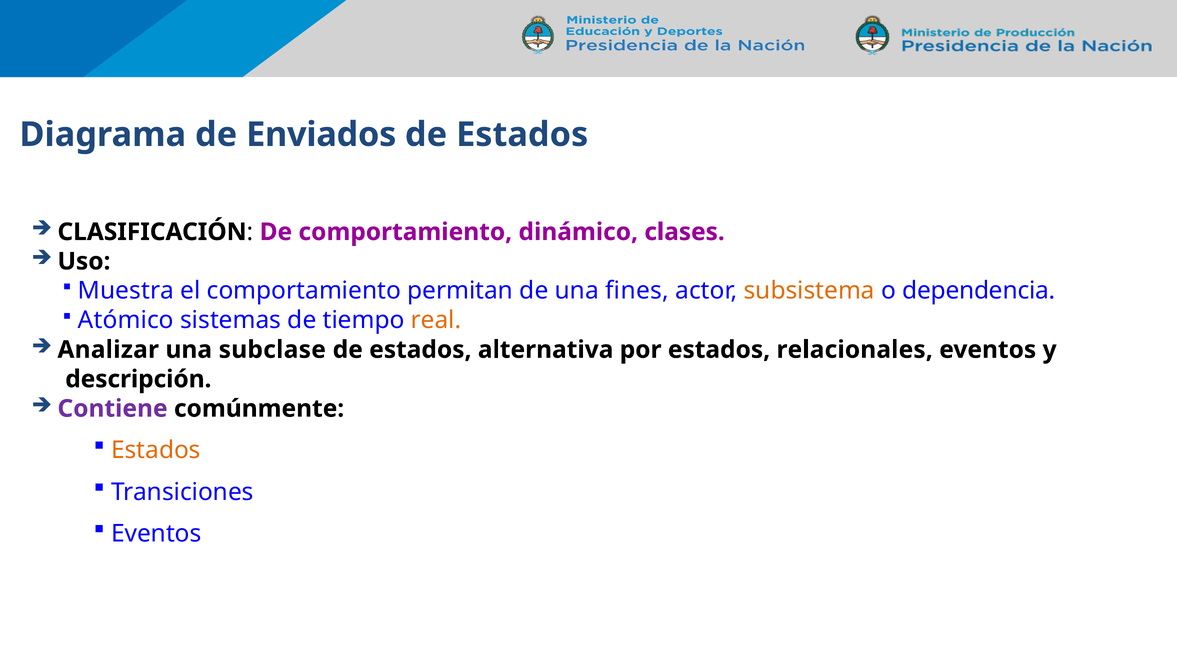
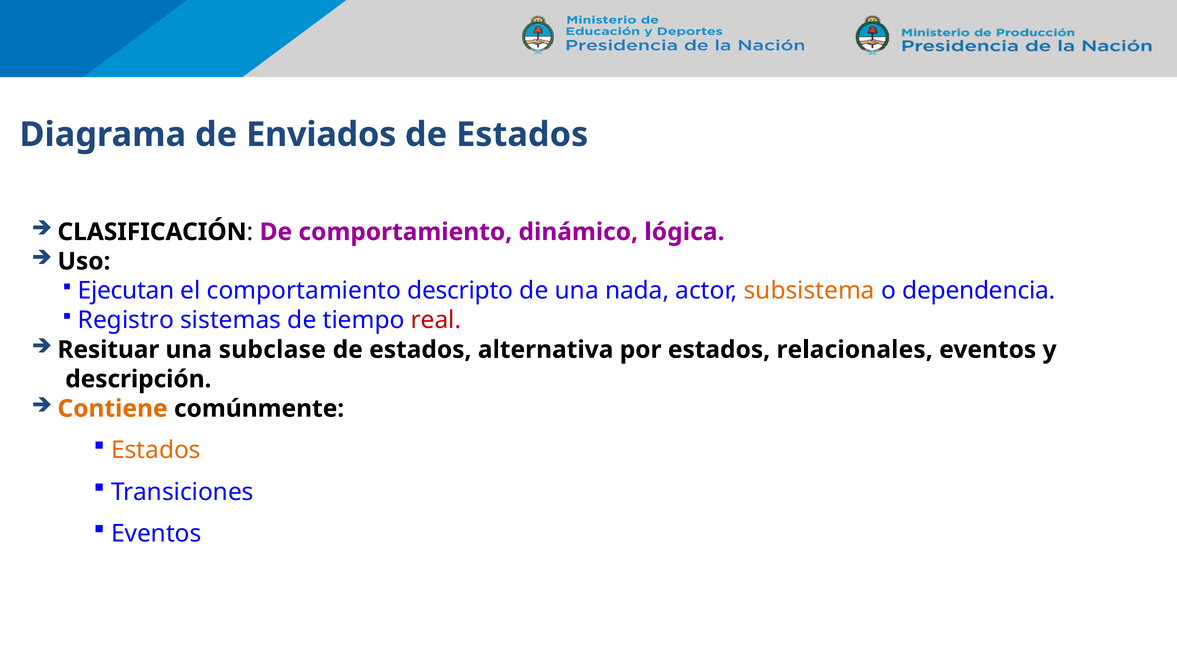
clases: clases -> lógica
Muestra: Muestra -> Ejecutan
permitan: permitan -> descripto
fines: fines -> nada
Atómico: Atómico -> Registro
real colour: orange -> red
Analizar: Analizar -> Resituar
Contiene colour: purple -> orange
